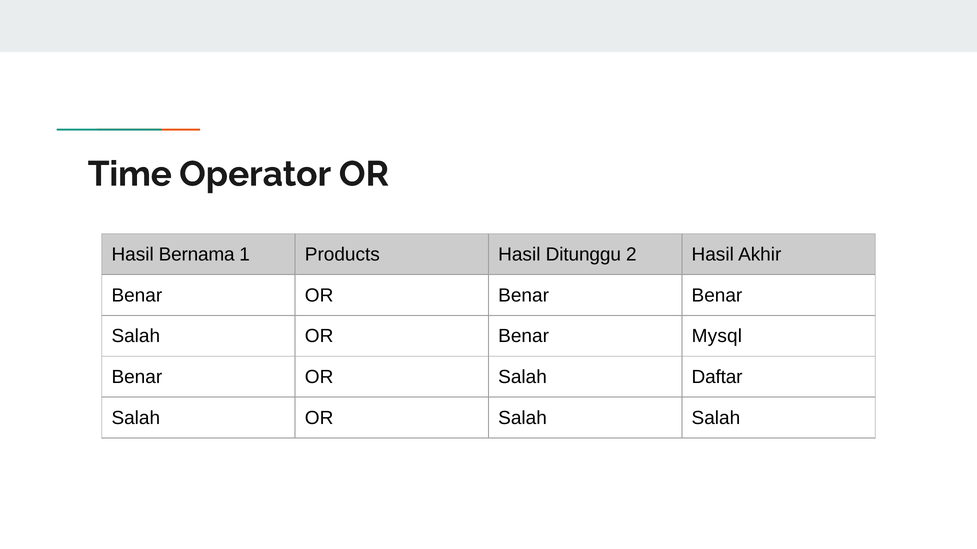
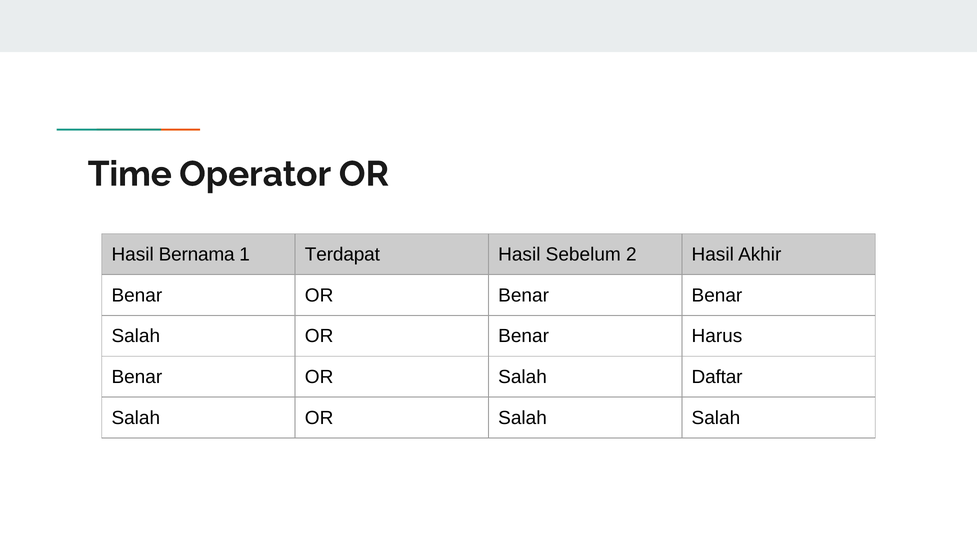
Products: Products -> Terdapat
Ditunggu: Ditunggu -> Sebelum
Mysql: Mysql -> Harus
